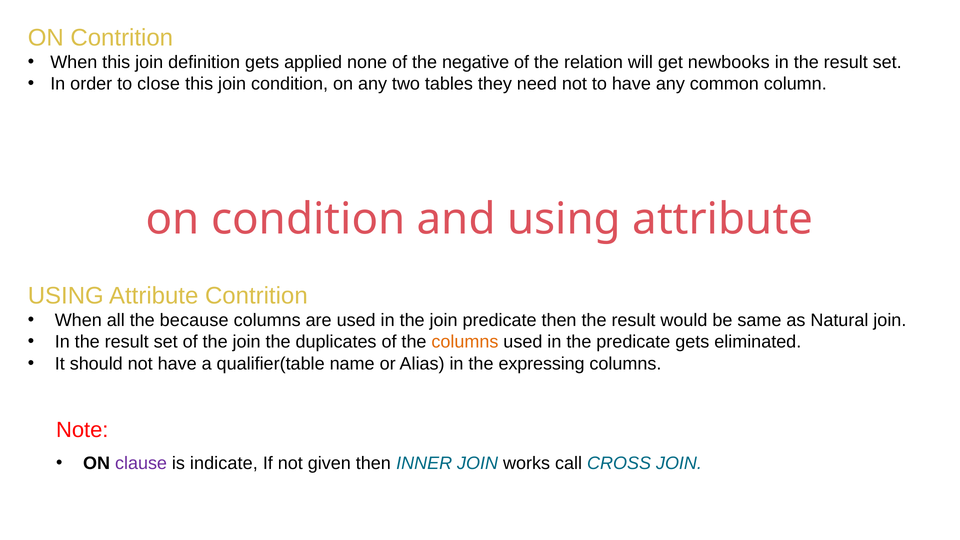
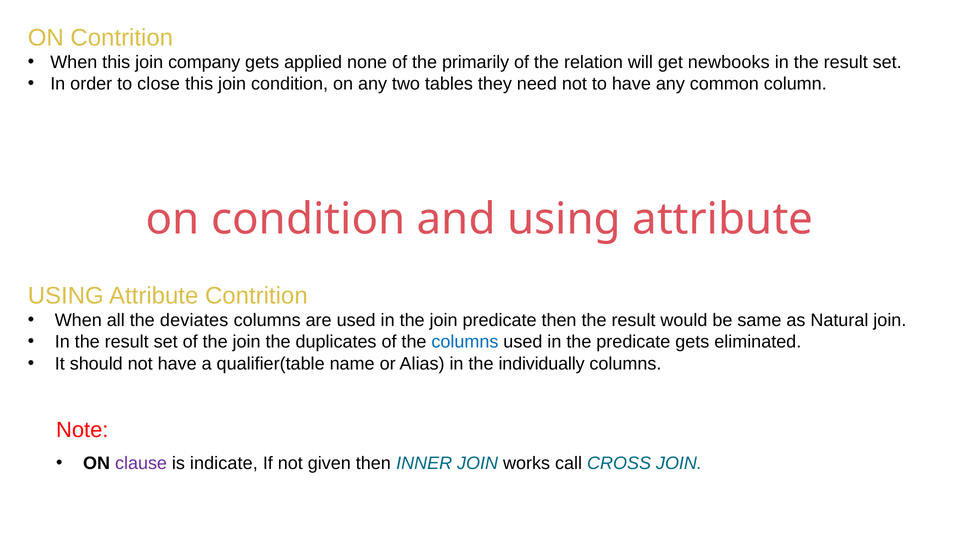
definition: definition -> company
negative: negative -> primarily
because: because -> deviates
columns at (465, 342) colour: orange -> blue
expressing: expressing -> individually
